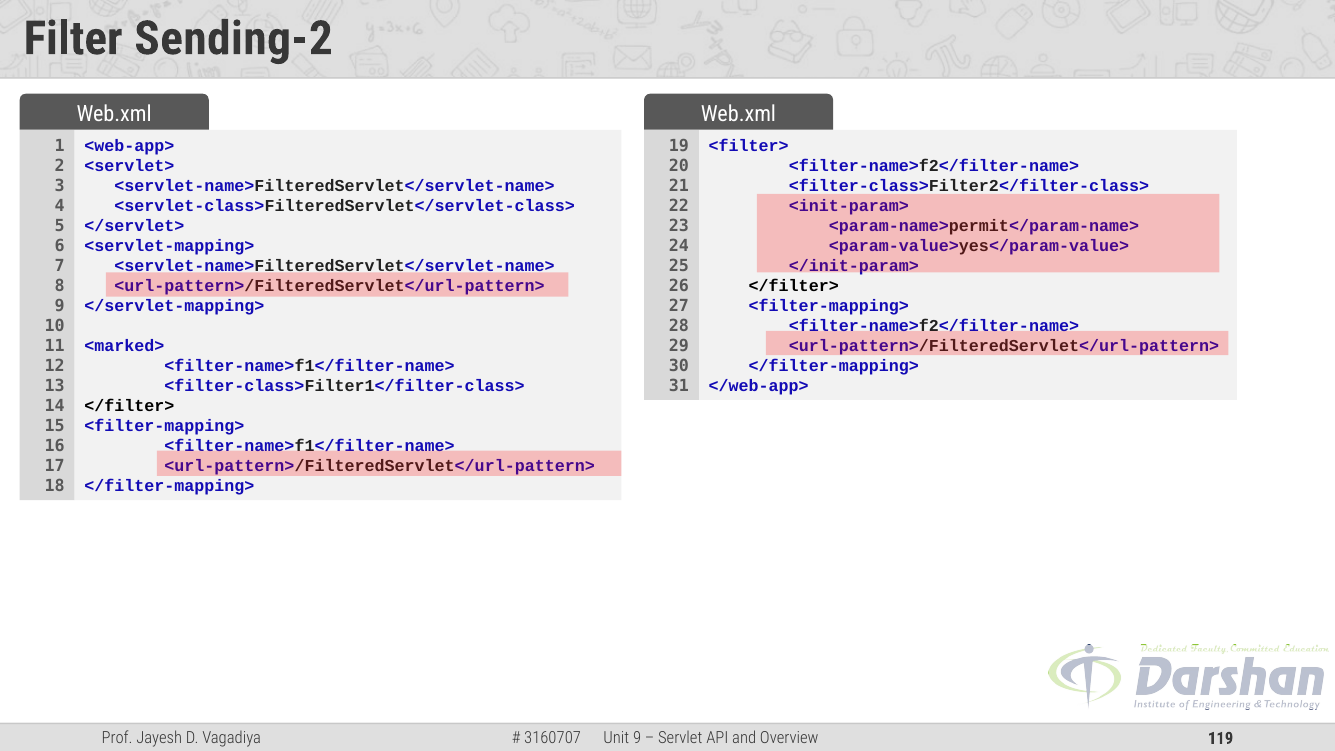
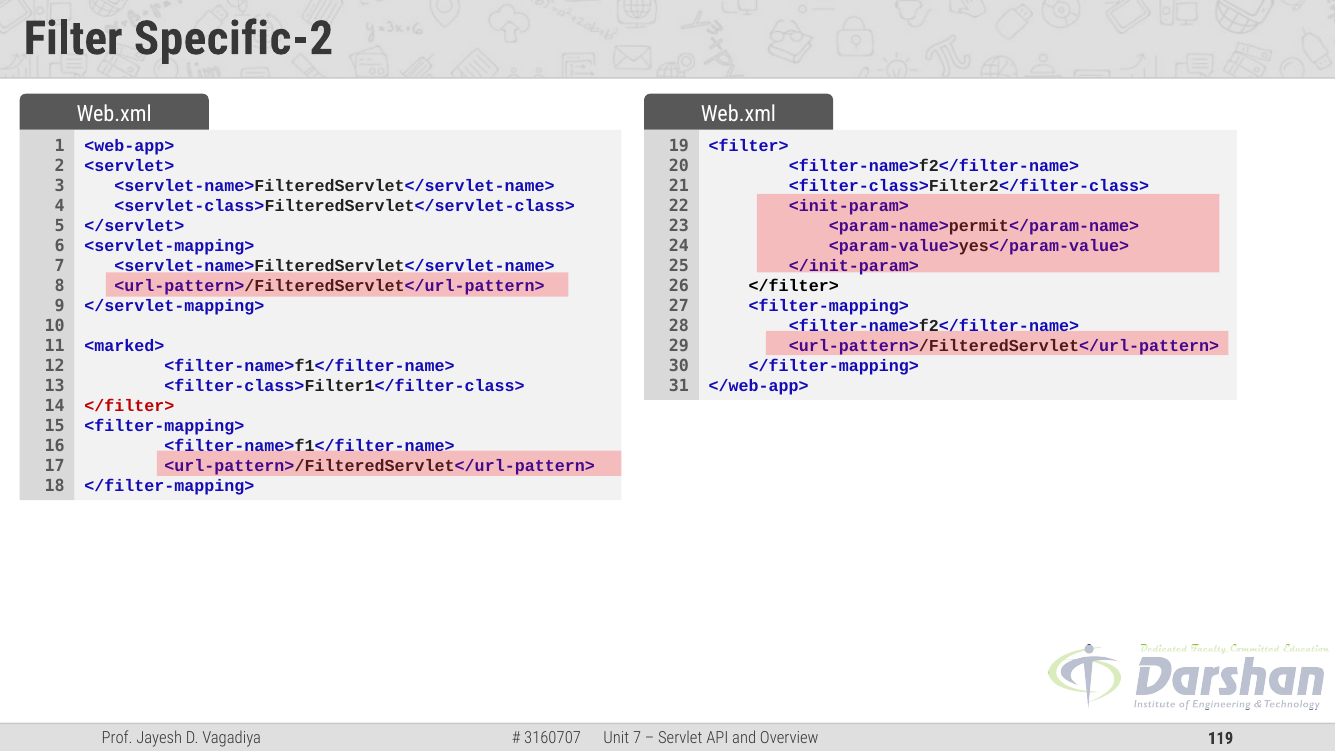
Sending-2: Sending-2 -> Specific-2
</filter> at (129, 406) colour: black -> red
9 at (637, 738): 9 -> 7
